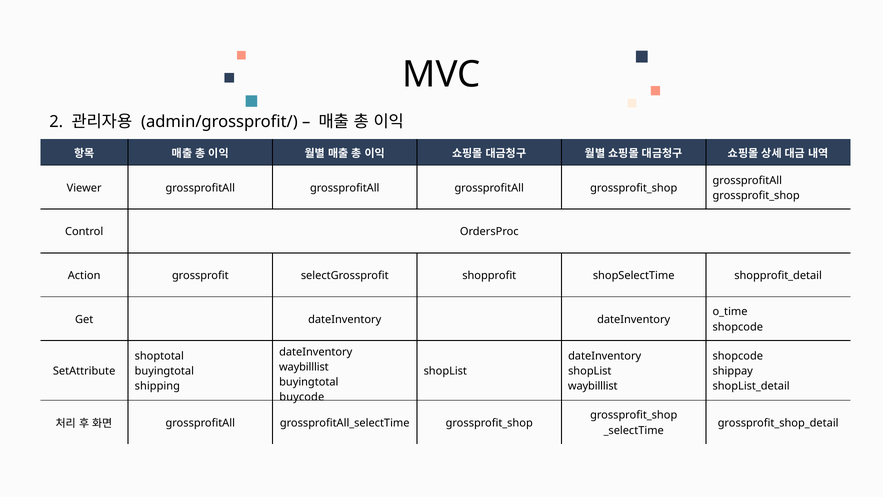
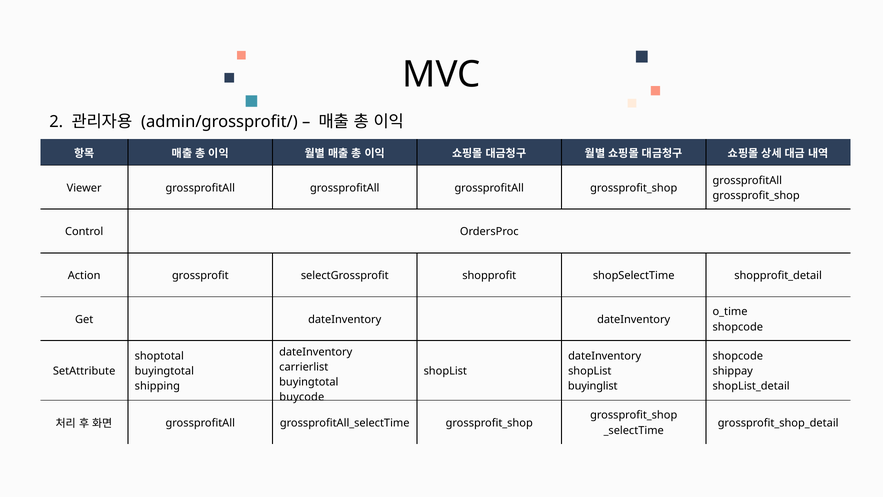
waybilllist at (304, 367): waybilllist -> carrierlist
waybilllist at (593, 386): waybilllist -> buyinglist
